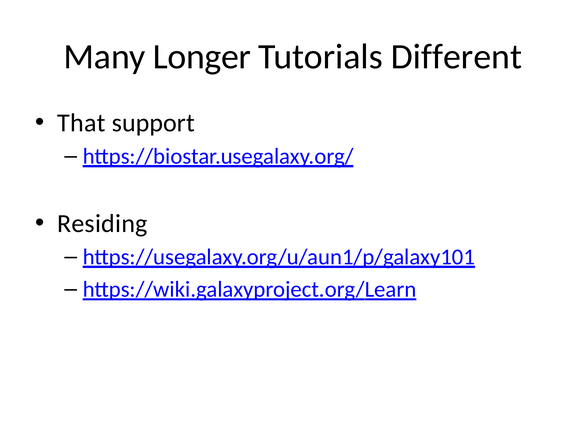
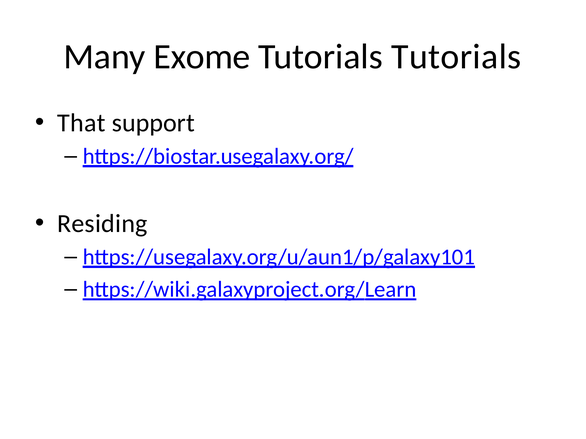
Longer: Longer -> Exome
Tutorials Different: Different -> Tutorials
